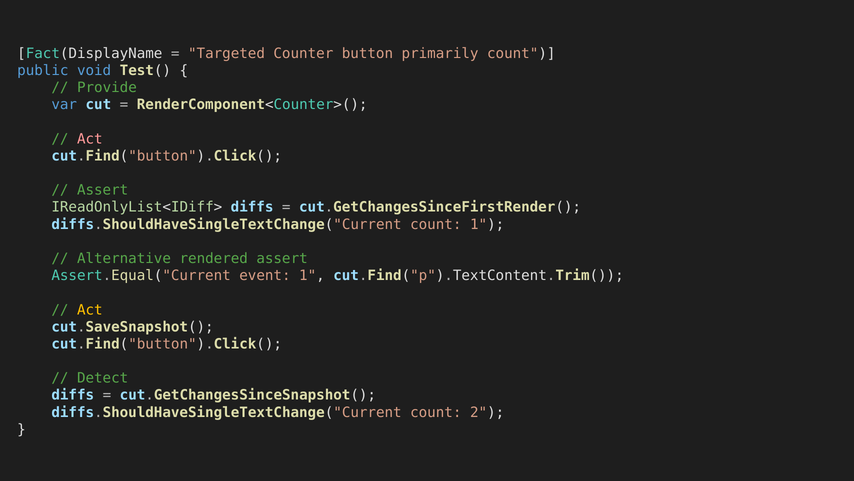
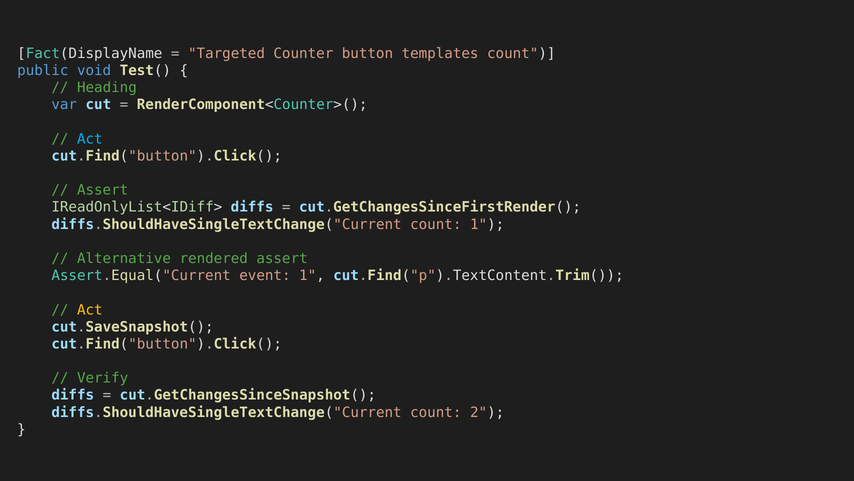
primarily: primarily -> templates
Provide: Provide -> Heading
Act at (90, 139) colour: pink -> light blue
Detect: Detect -> Verify
